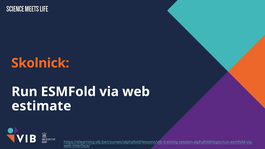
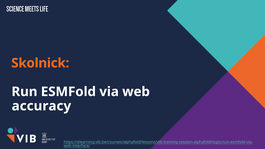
estimate: estimate -> accuracy
